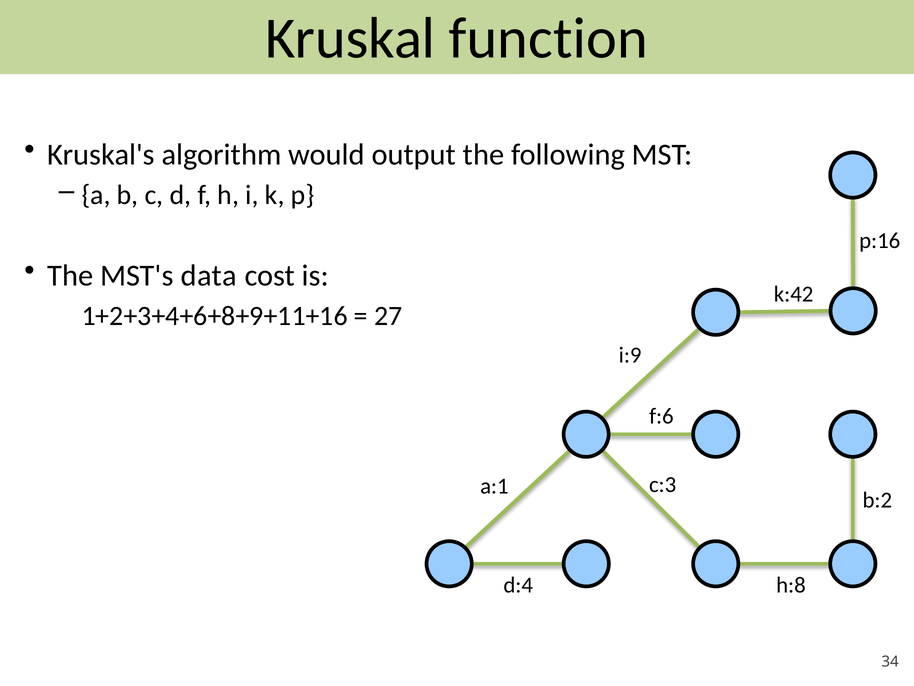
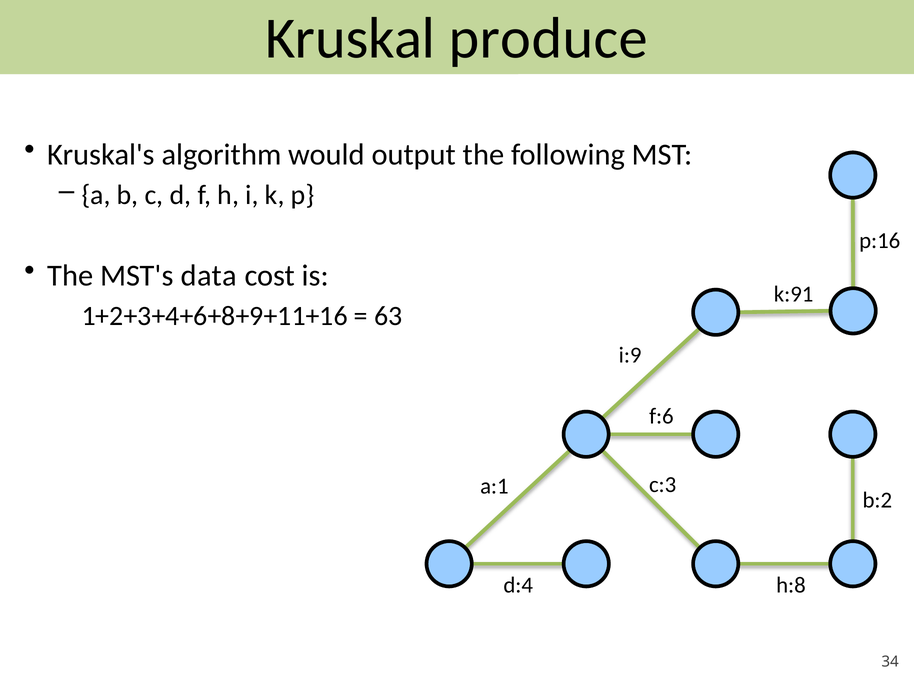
function: function -> produce
k:42: k:42 -> k:91
27: 27 -> 63
